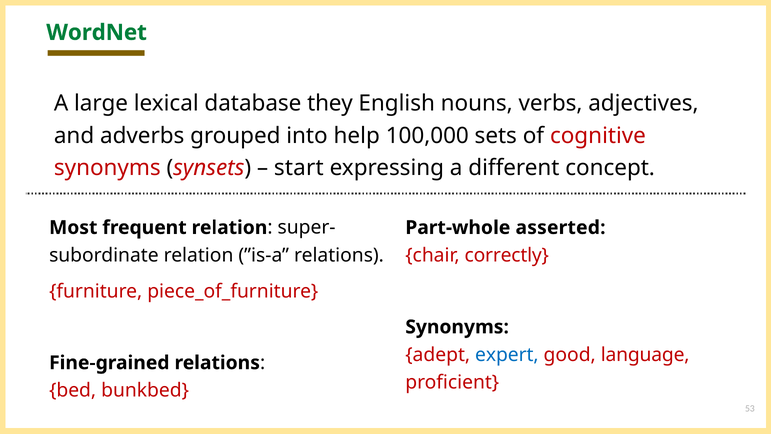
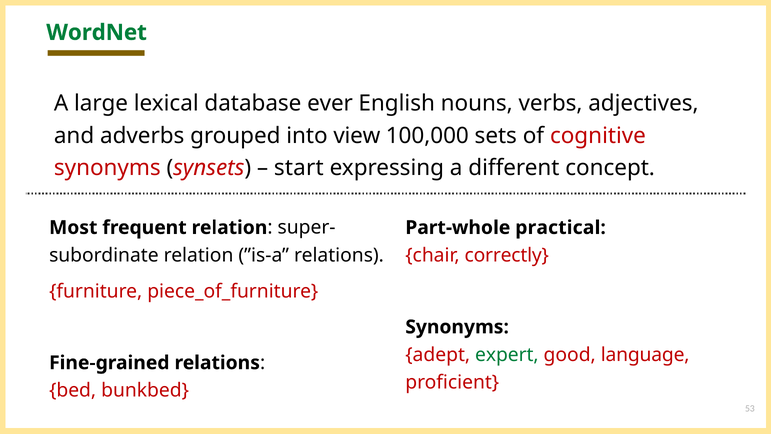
they: they -> ever
help: help -> view
asserted: asserted -> practical
expert colour: blue -> green
